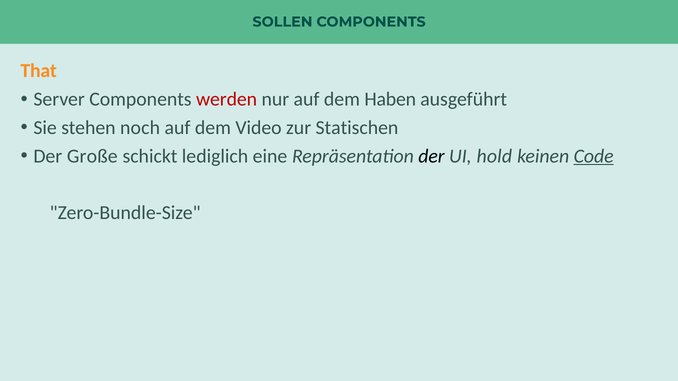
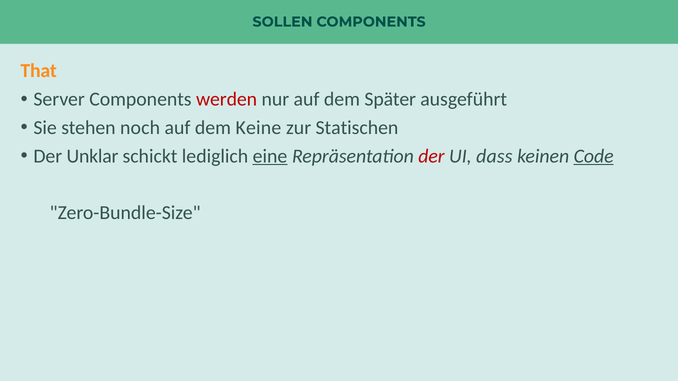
Haben: Haben -> Später
Video: Video -> Keine
Große: Große -> Unklar
eine underline: none -> present
der at (431, 156) colour: black -> red
hold: hold -> dass
